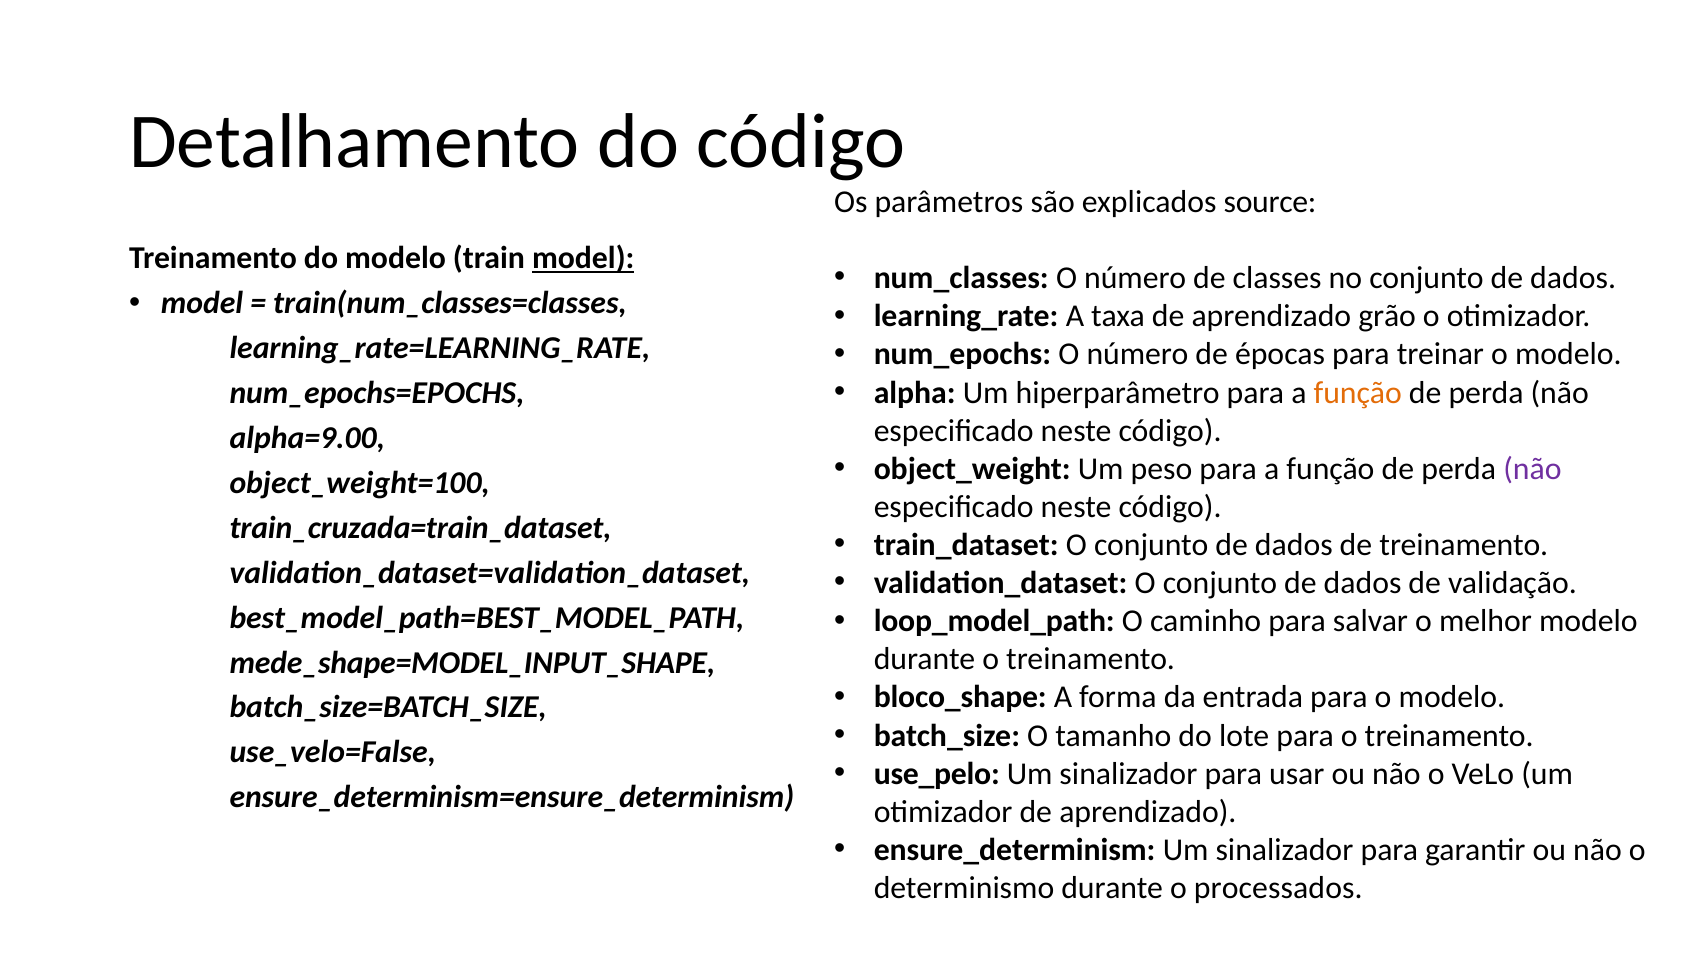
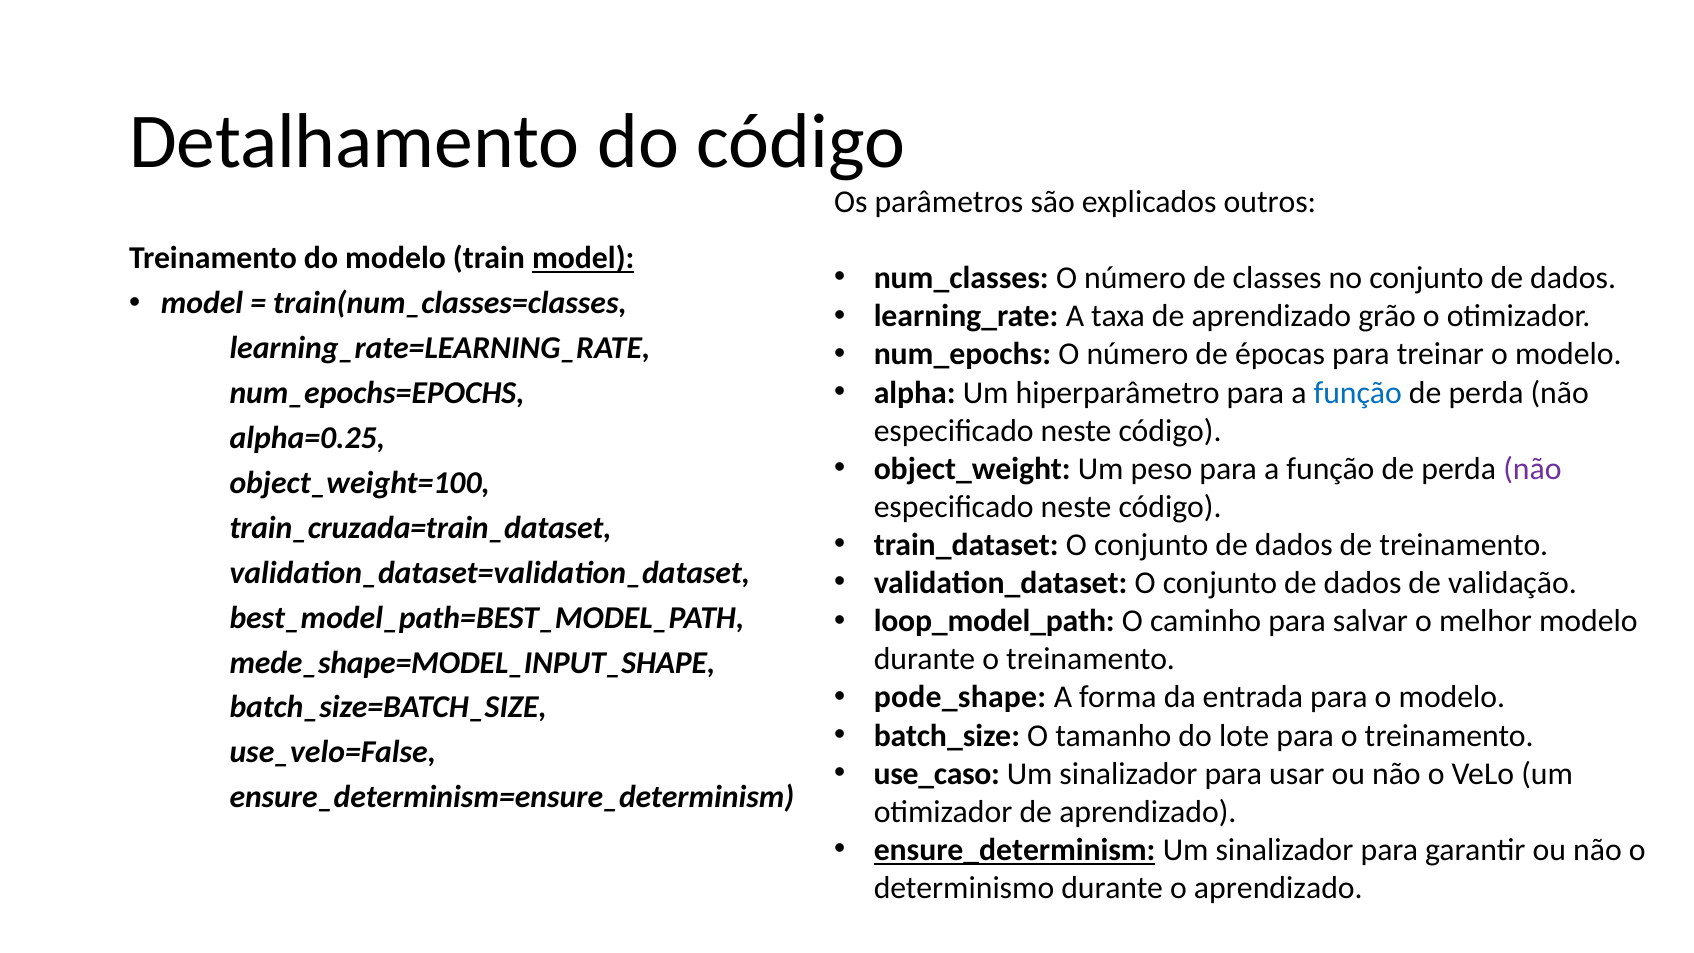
source: source -> outros
função at (1358, 392) colour: orange -> blue
alpha=9.00: alpha=9.00 -> alpha=0.25
bloco_shape: bloco_shape -> pode_shape
use_pelo: use_pelo -> use_caso
ensure_determinism underline: none -> present
o processados: processados -> aprendizado
